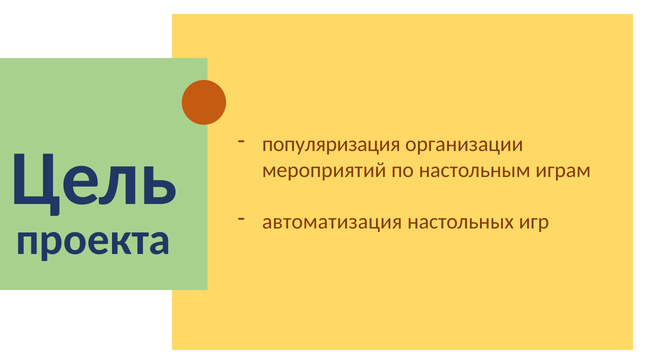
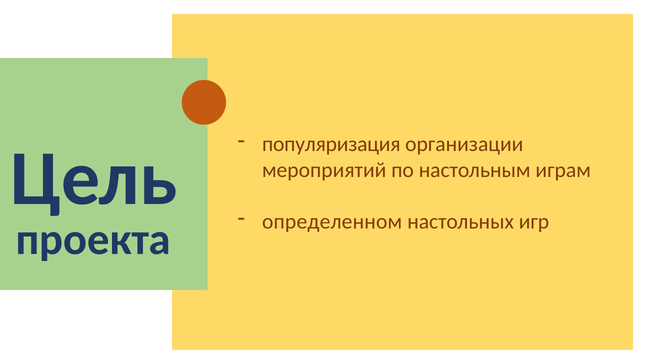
автоматизация: автоматизация -> определенном
